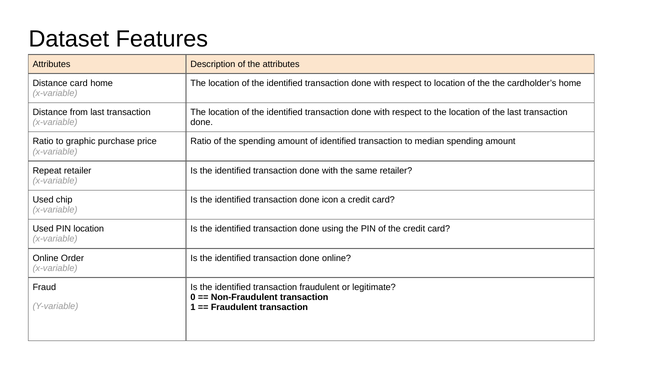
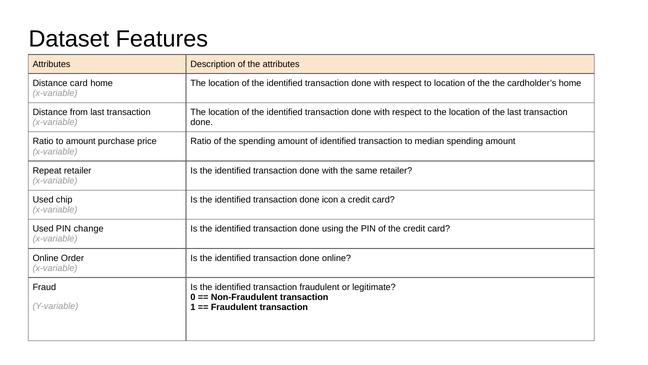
to graphic: graphic -> amount
PIN location: location -> change
